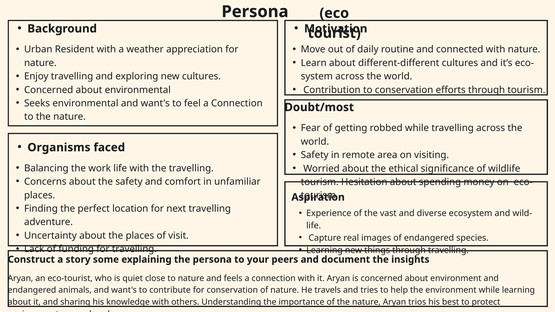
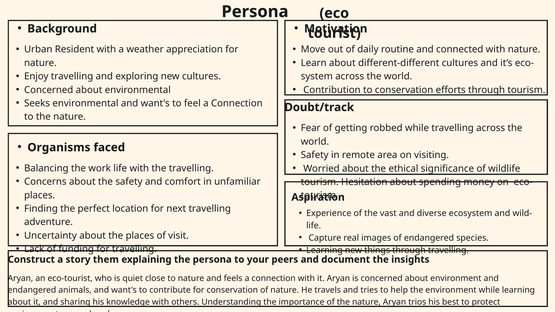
Doubt/most: Doubt/most -> Doubt/track
some: some -> them
